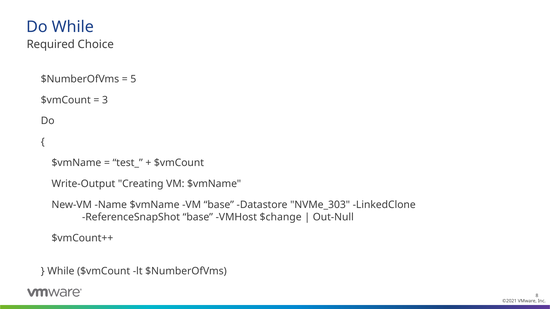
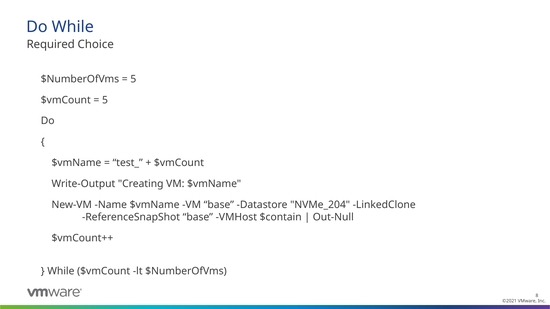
3 at (105, 100): 3 -> 5
NVMe_303: NVMe_303 -> NVMe_204
$change: $change -> $contain
